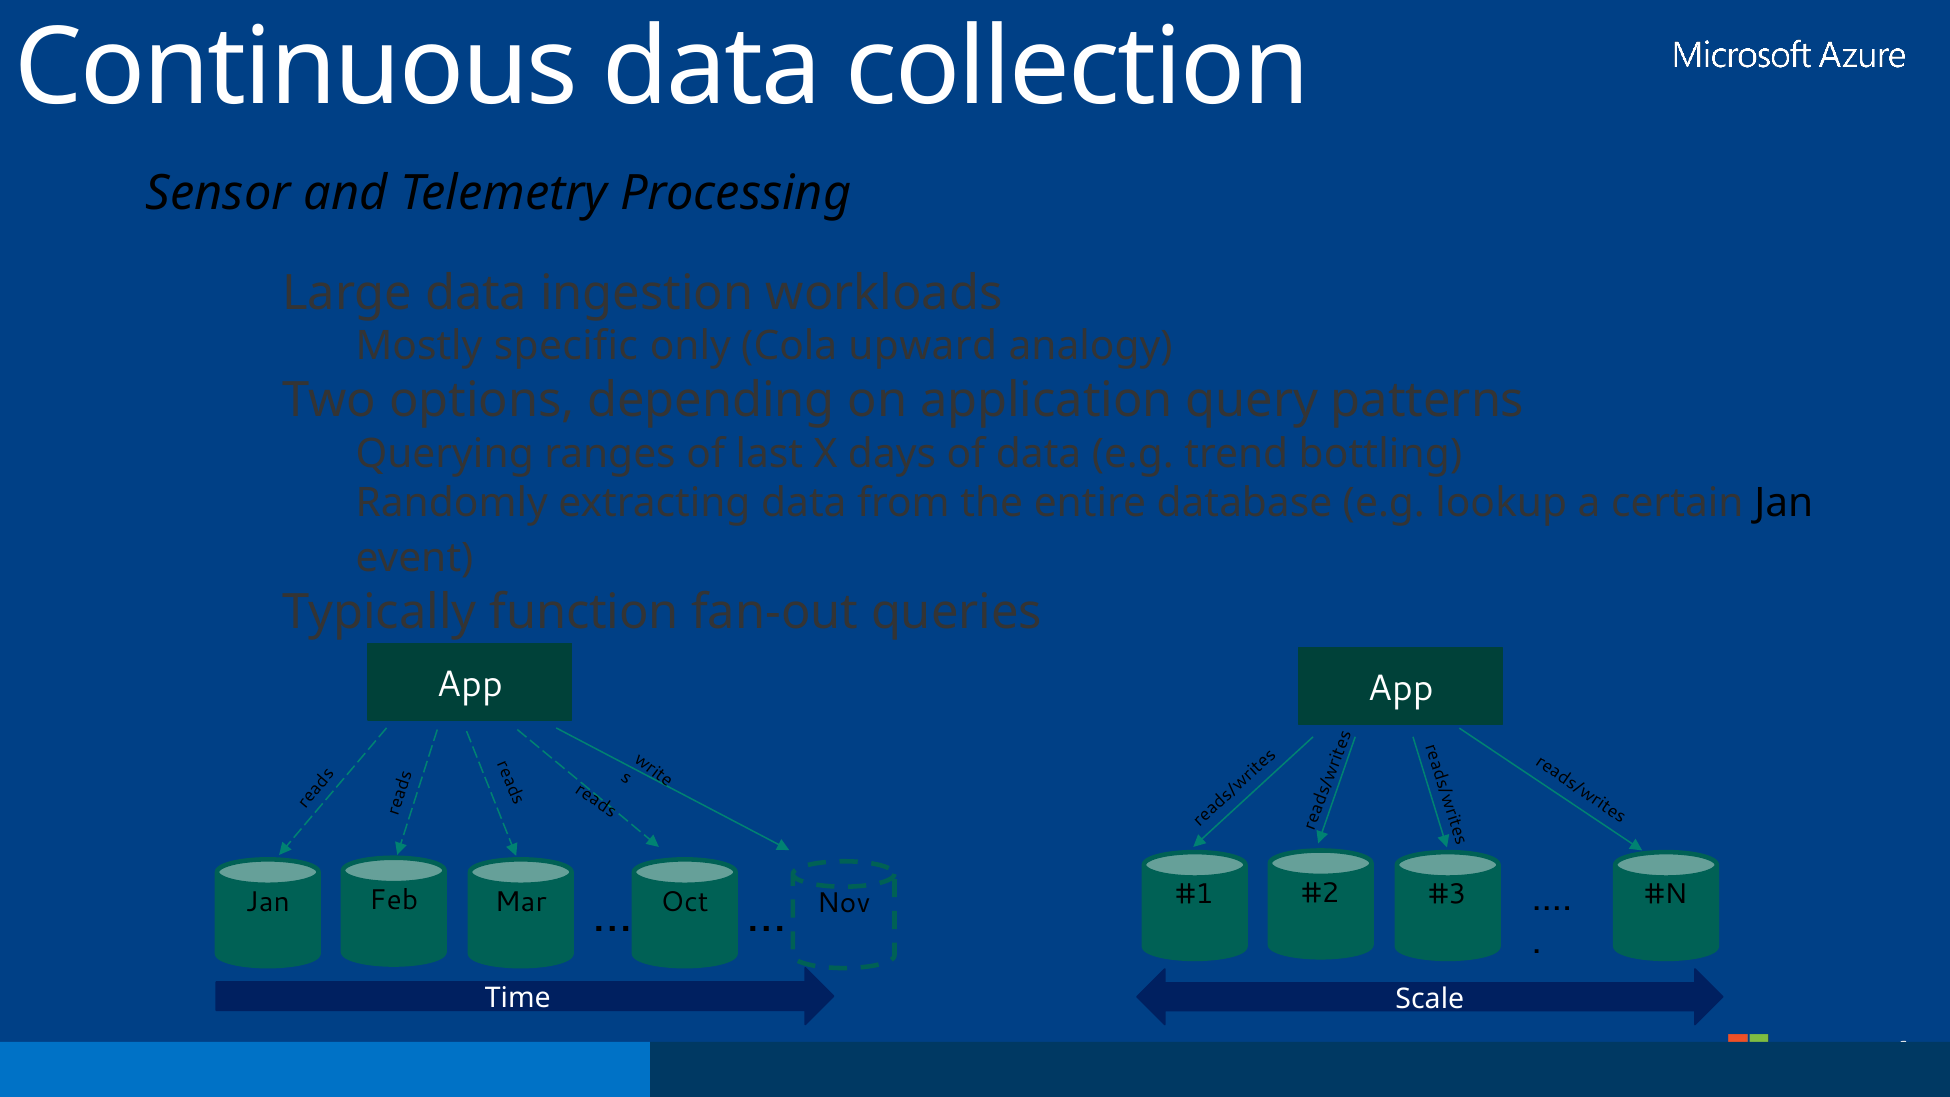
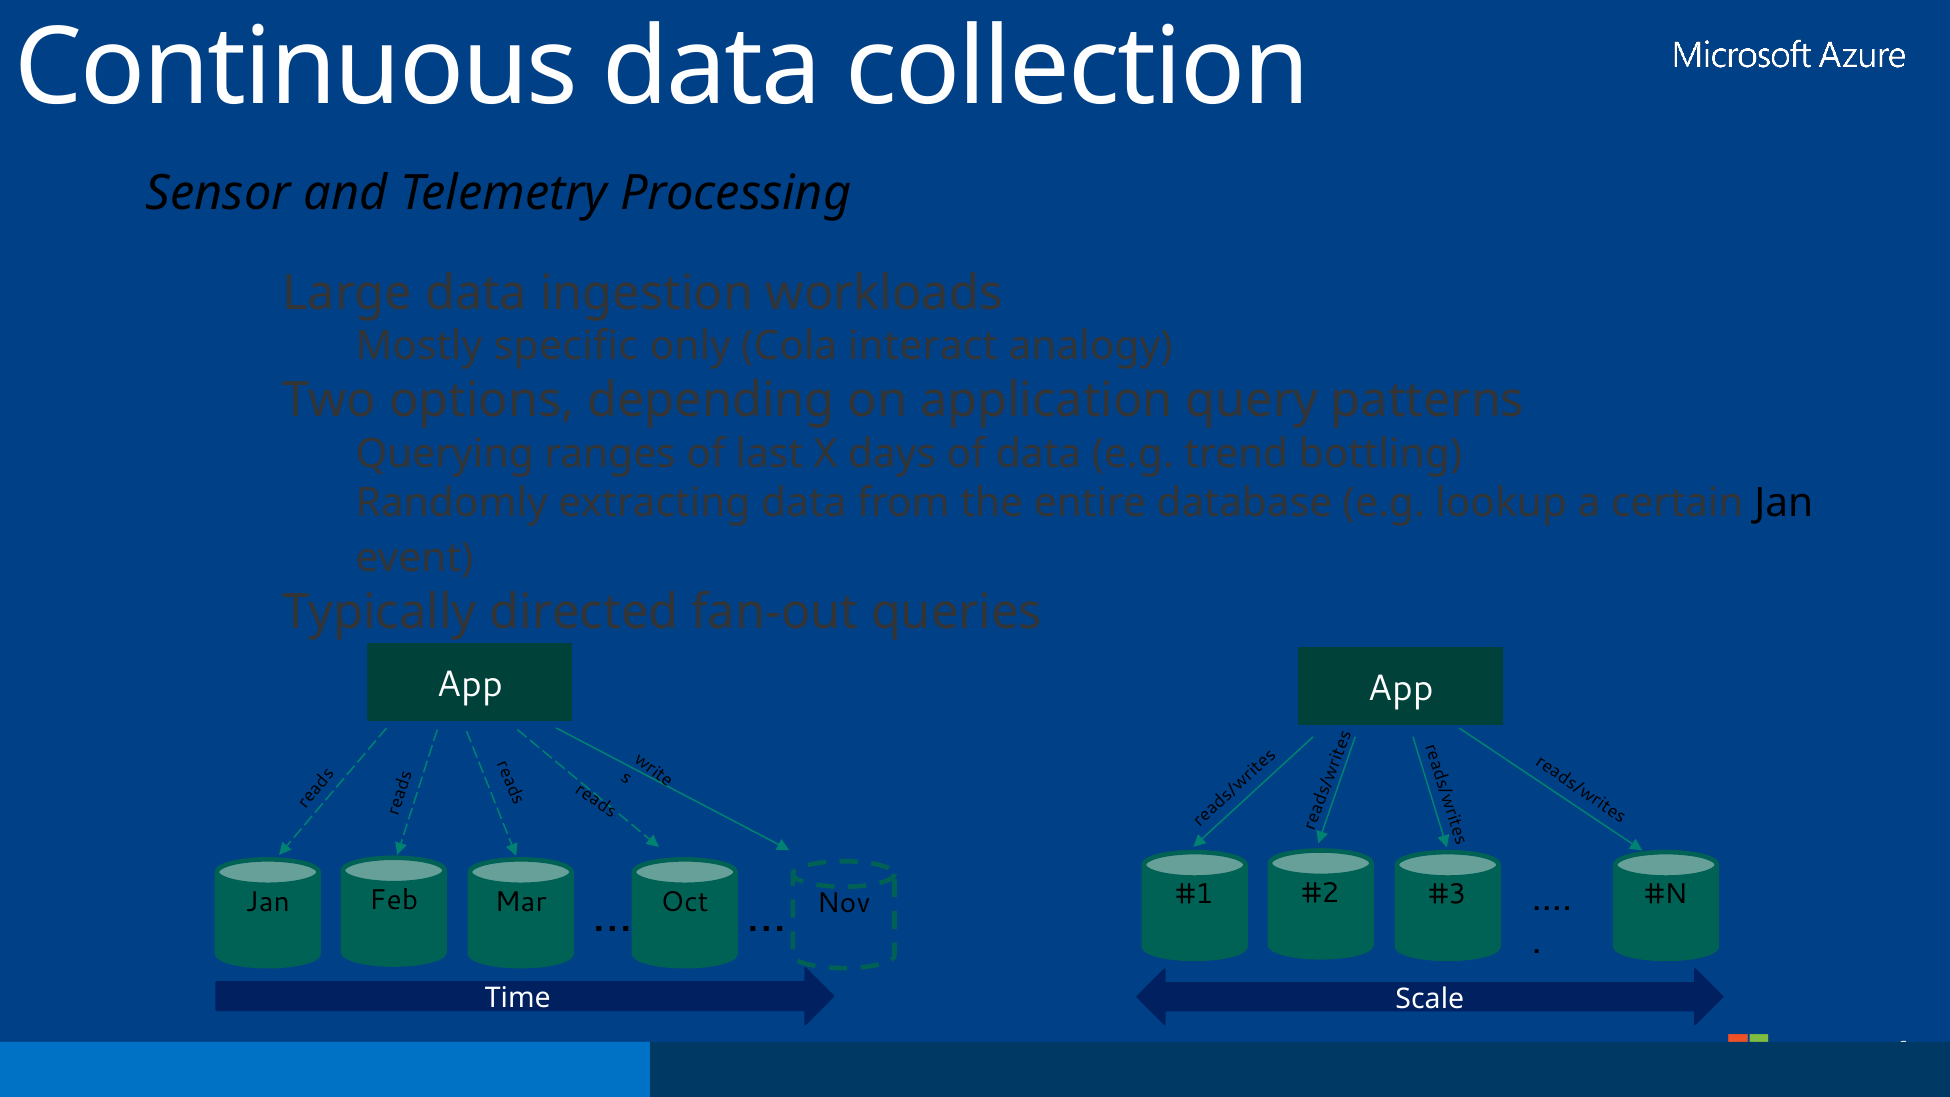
upward: upward -> interact
function: function -> directed
